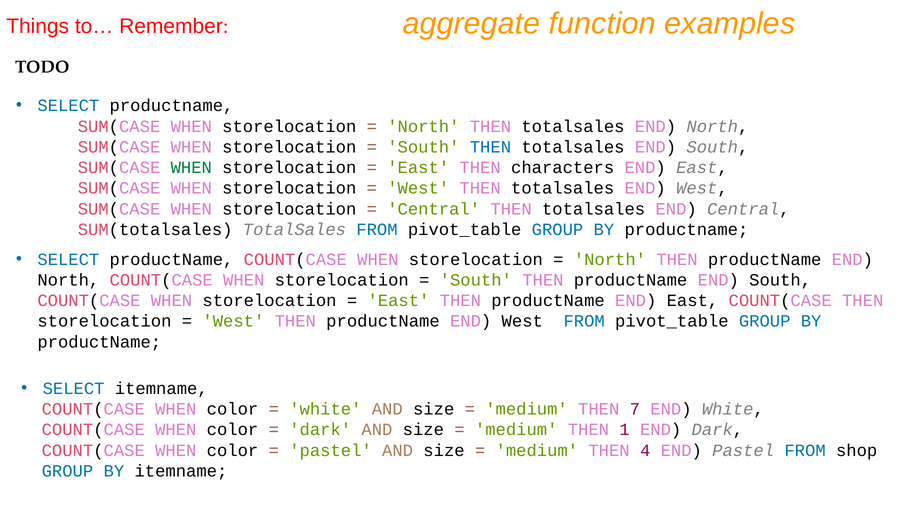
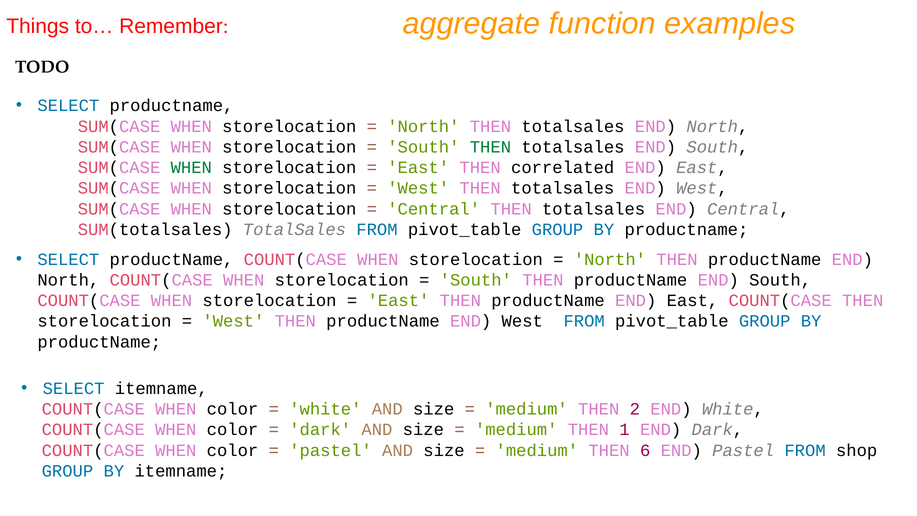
THEN at (490, 147) colour: blue -> green
characters: characters -> correlated
7: 7 -> 2
4: 4 -> 6
